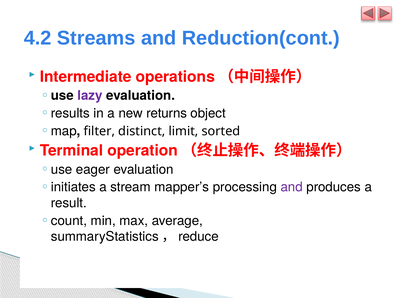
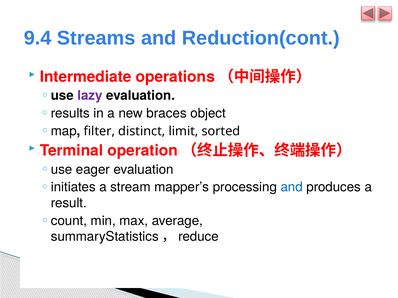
4.2: 4.2 -> 9.4
returns: returns -> braces
and at (292, 187) colour: purple -> blue
